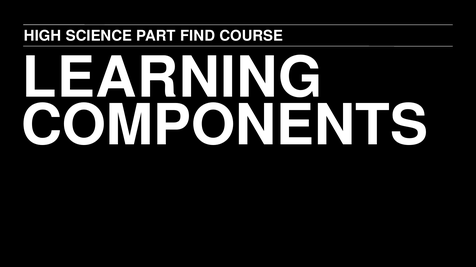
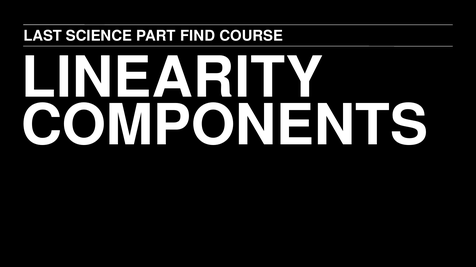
HIGH: HIGH -> LAST
LEARNING: LEARNING -> LINEARITY
